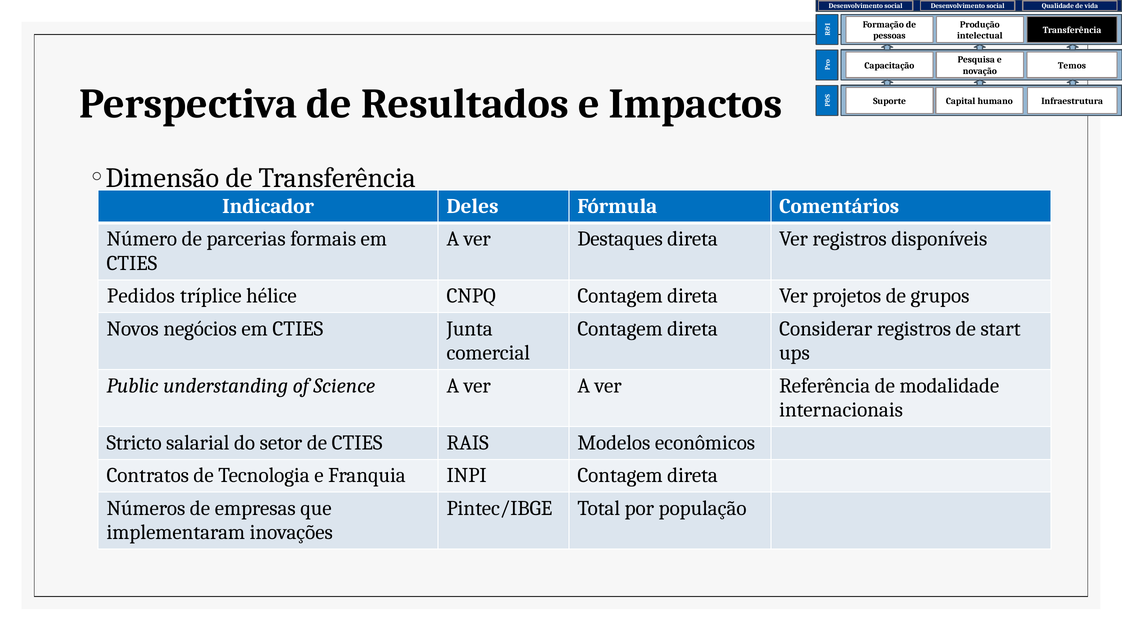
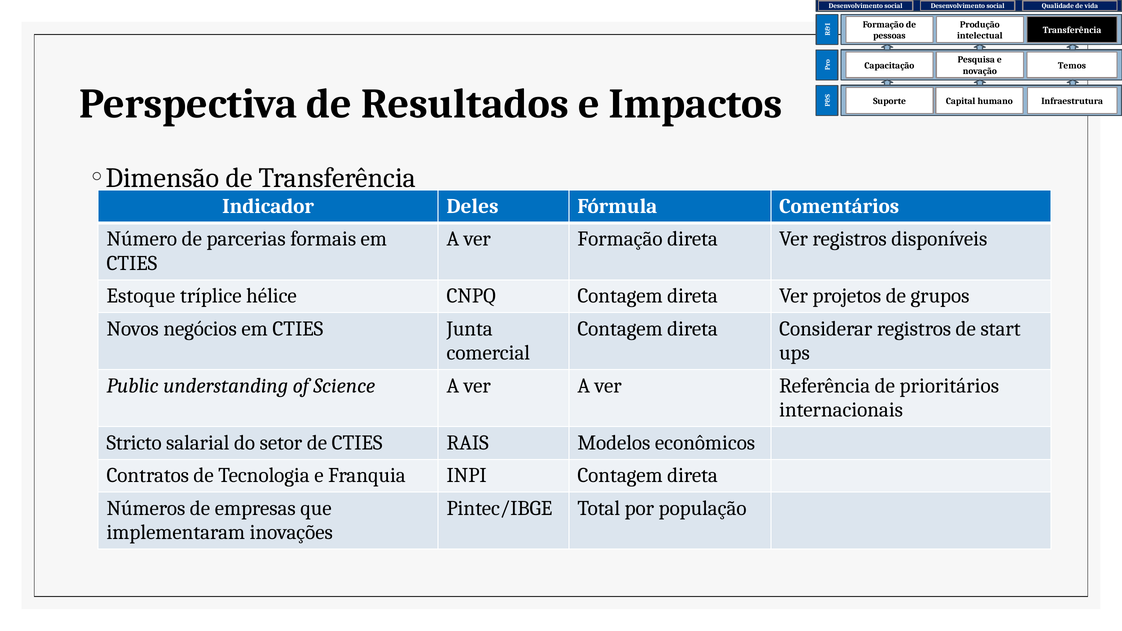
ver Destaques: Destaques -> Formação
Pedidos: Pedidos -> Estoque
modalidade: modalidade -> prioritários
